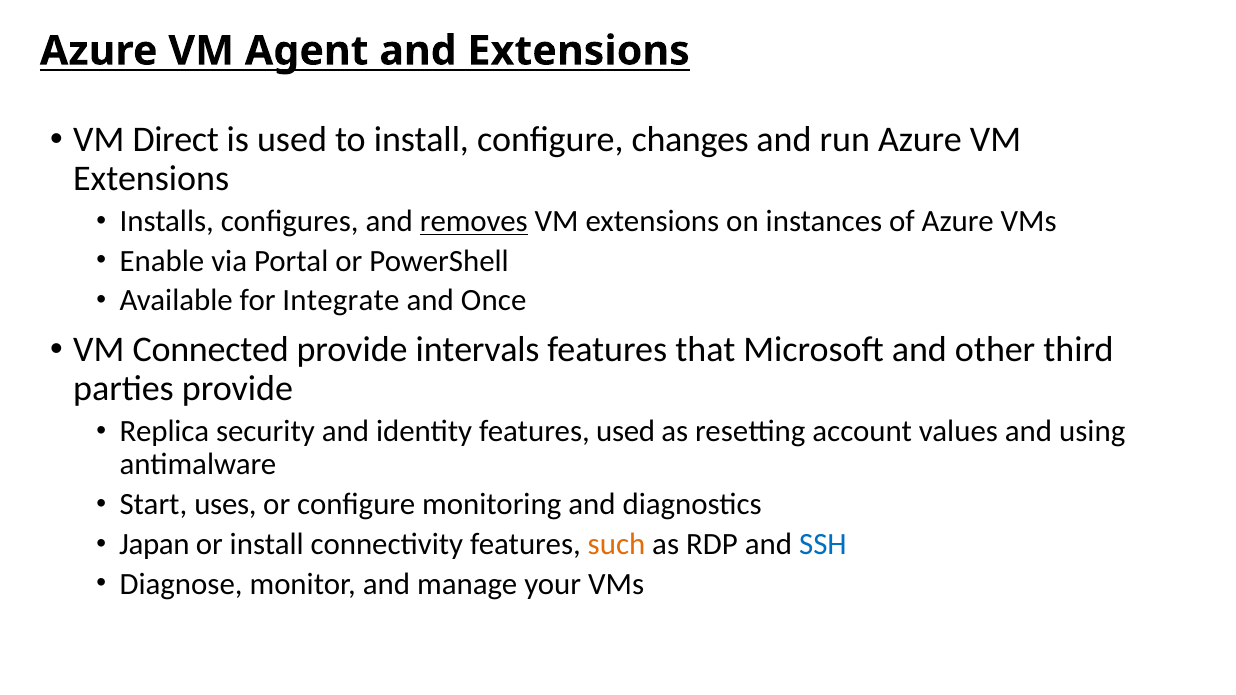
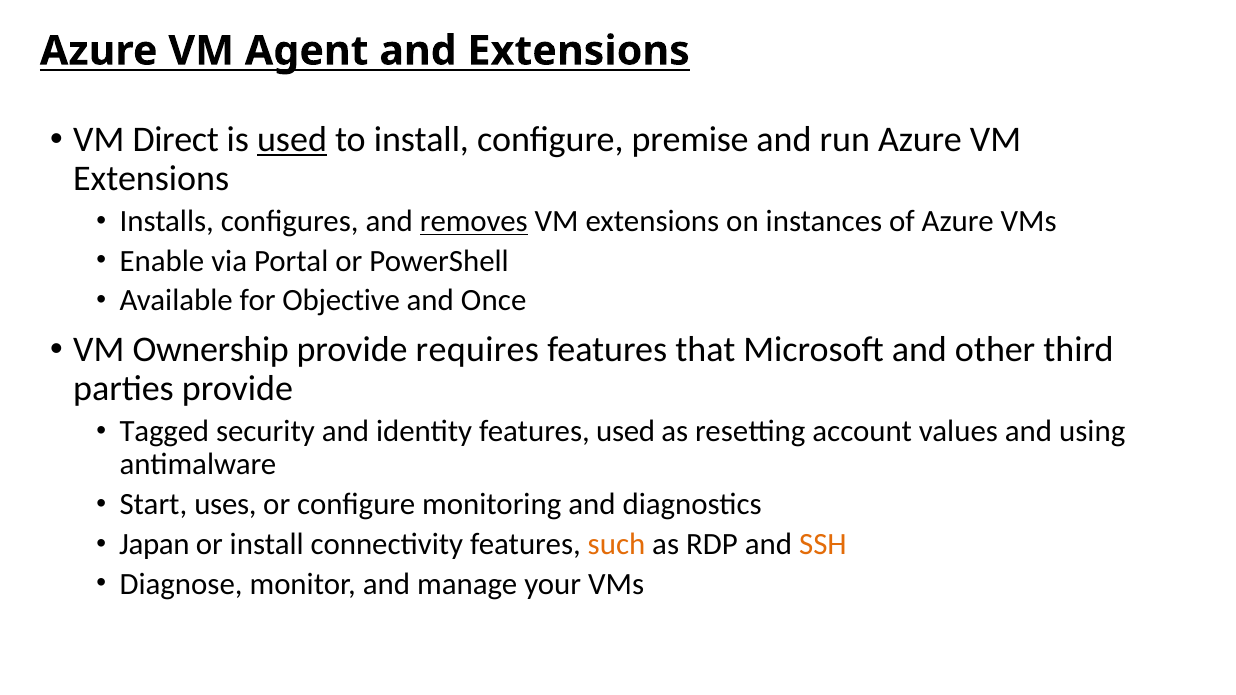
used at (292, 140) underline: none -> present
changes: changes -> premise
Integrate: Integrate -> Objective
Connected: Connected -> Ownership
intervals: intervals -> requires
Replica: Replica -> Tagged
SSH colour: blue -> orange
